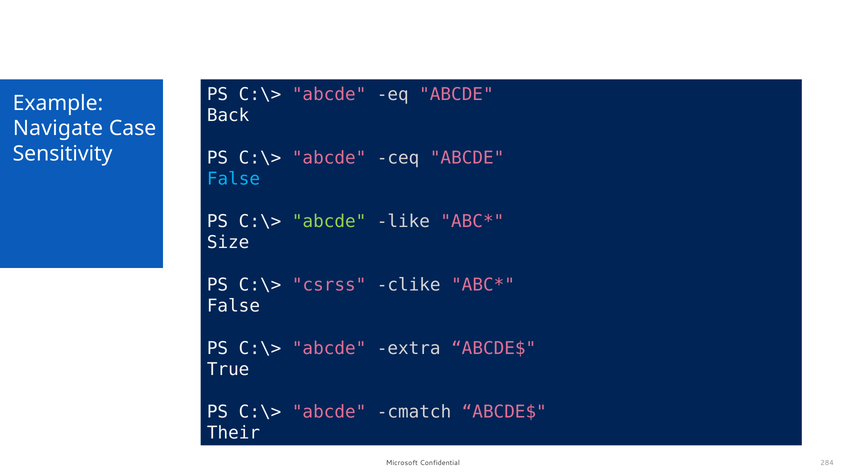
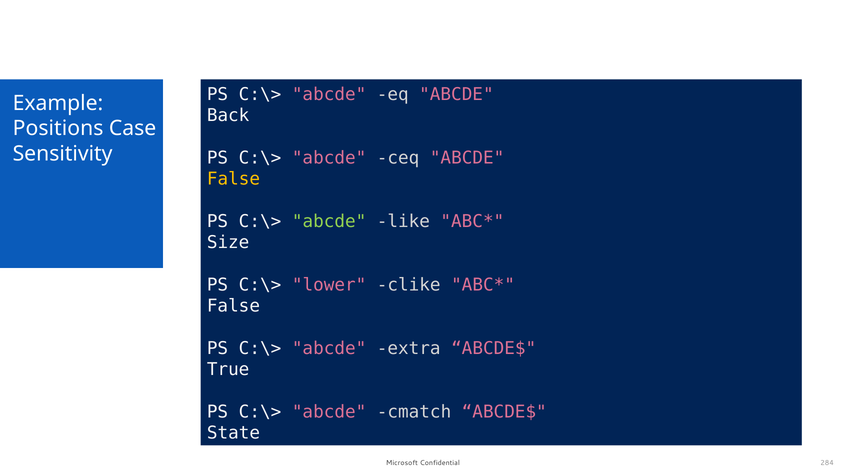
Navigate: Navigate -> Positions
False at (233, 179) colour: light blue -> yellow
csrss: csrss -> lower
Their: Their -> State
